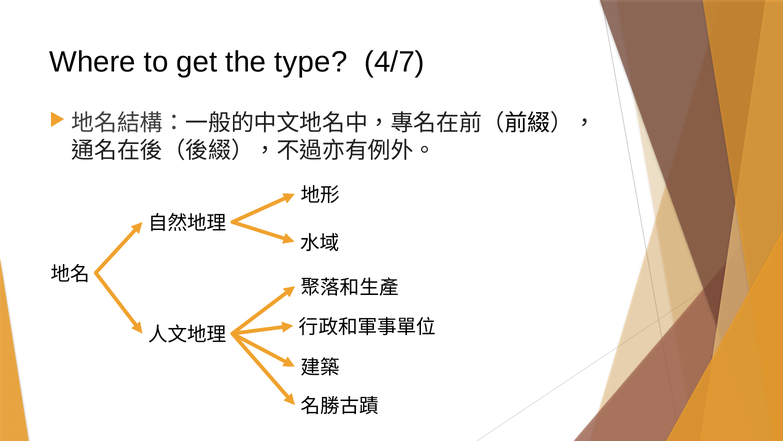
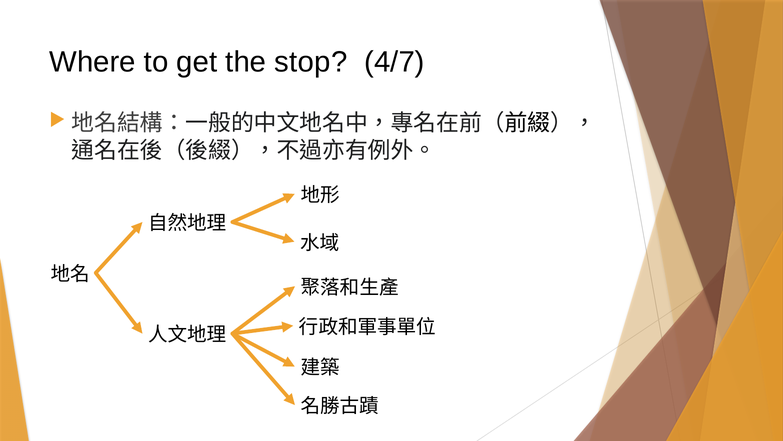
type: type -> stop
